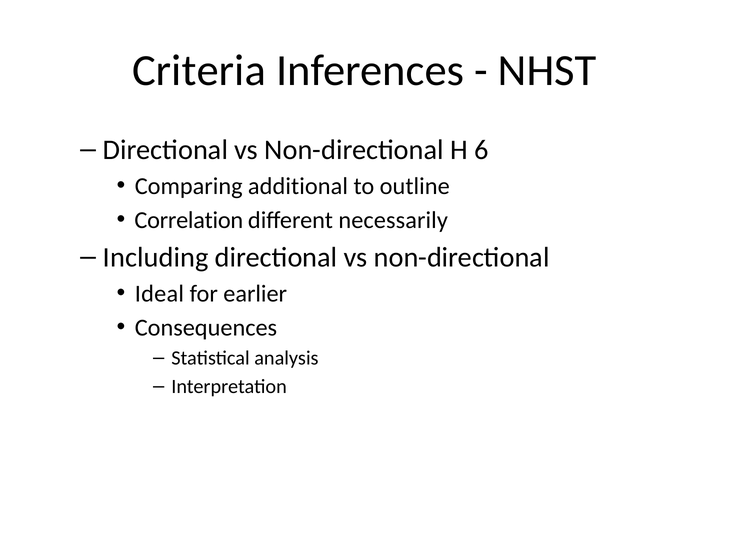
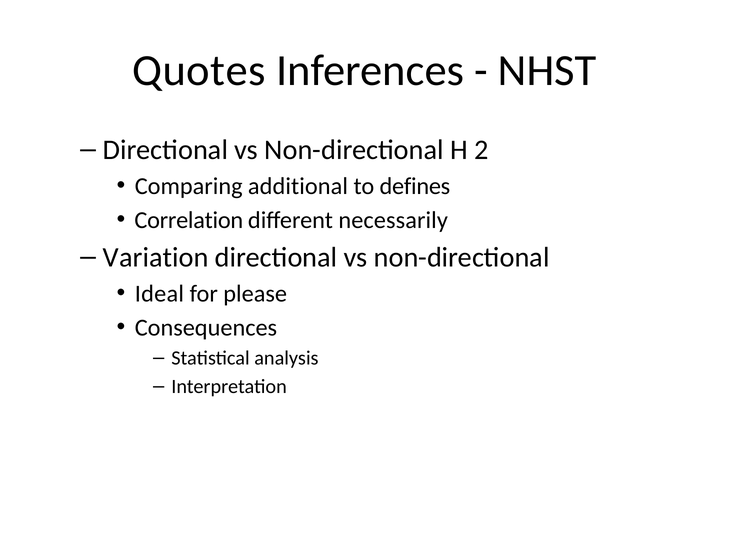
Criteria: Criteria -> Quotes
6: 6 -> 2
outline: outline -> defines
Including: Including -> Variation
earlier: earlier -> please
